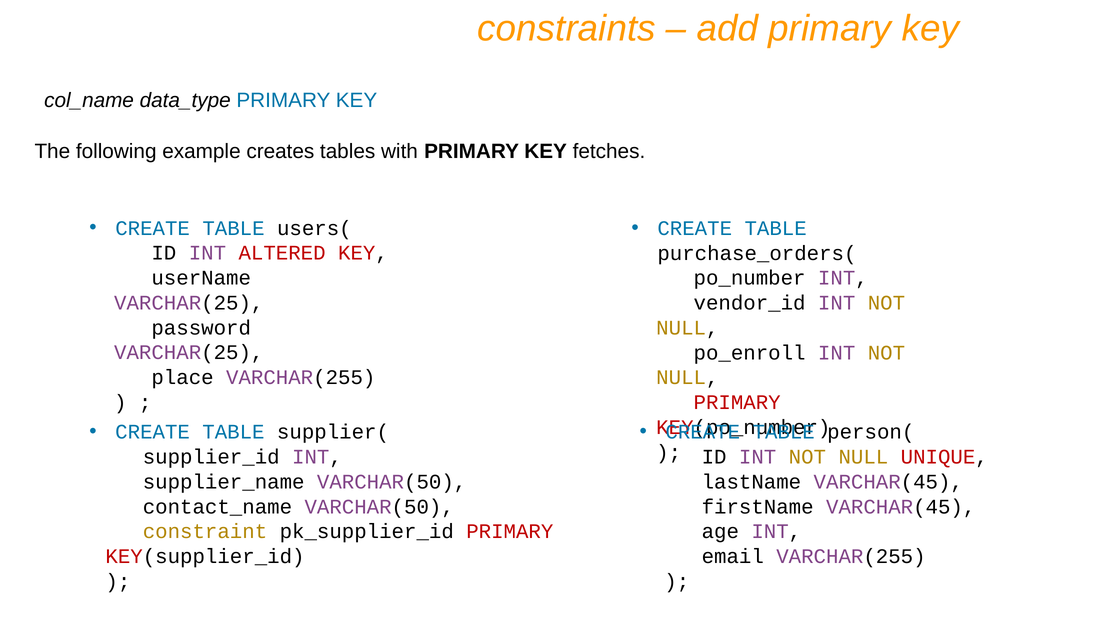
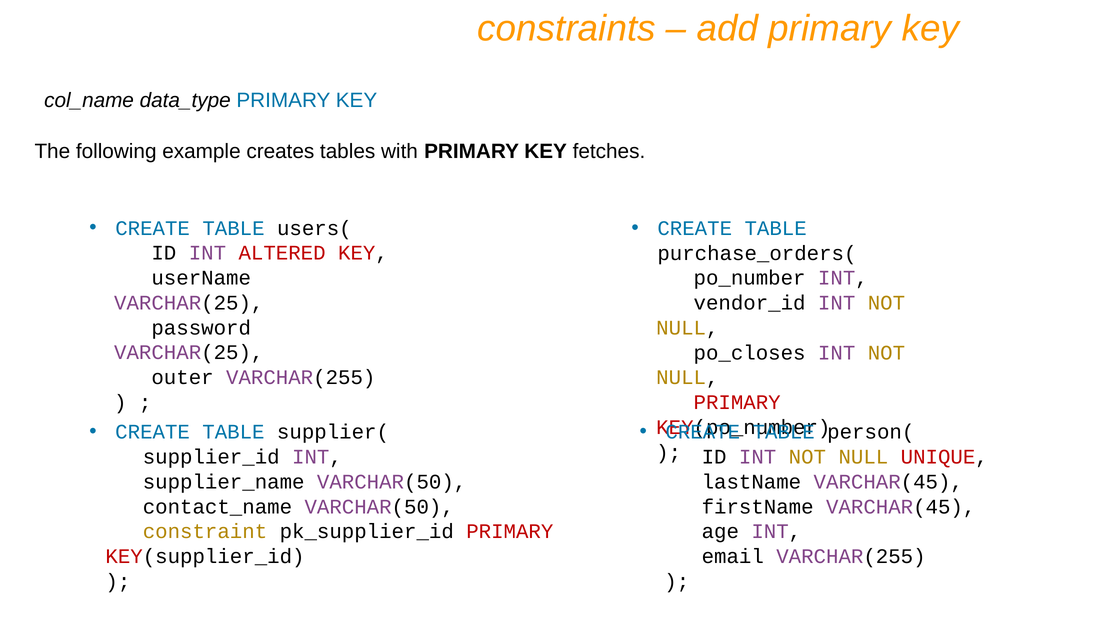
po_enroll: po_enroll -> po_closes
place: place -> outer
